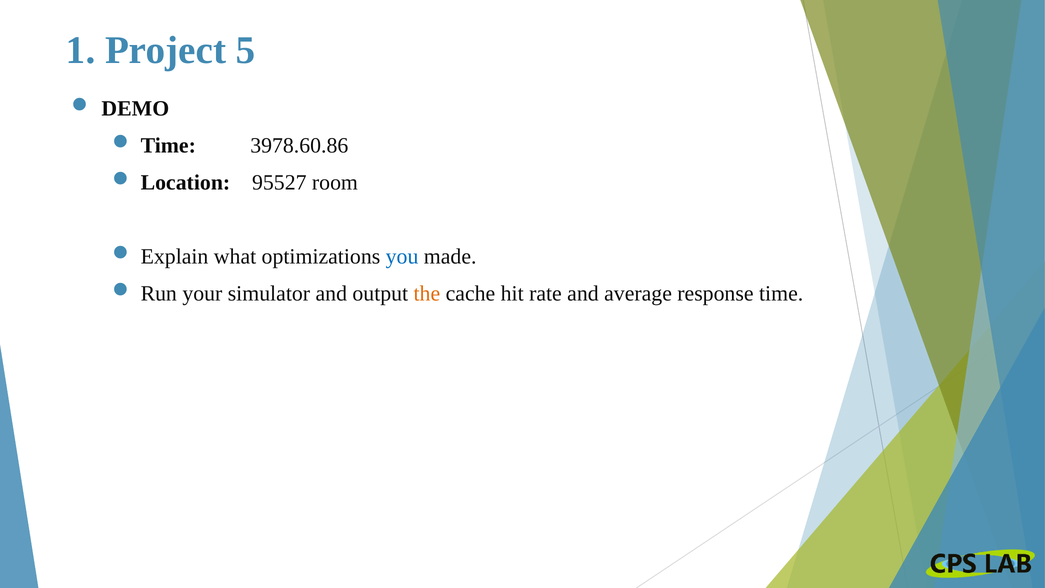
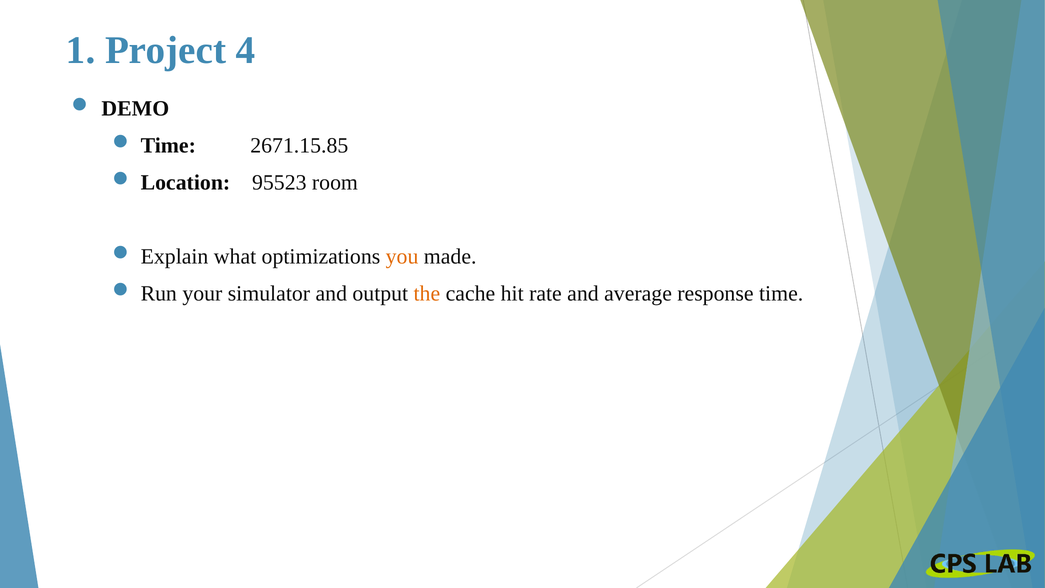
5: 5 -> 4
3978.60.86: 3978.60.86 -> 2671.15.85
95527: 95527 -> 95523
you colour: blue -> orange
